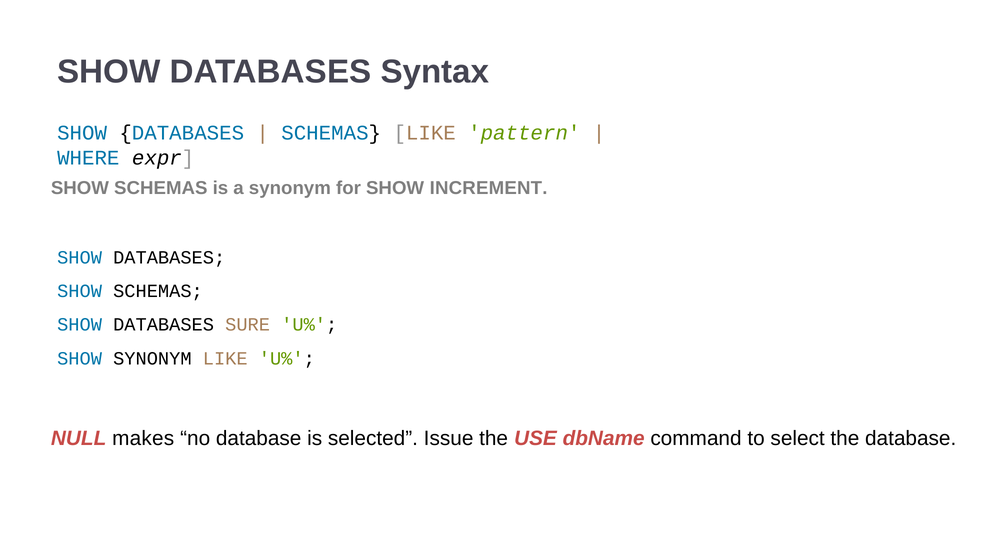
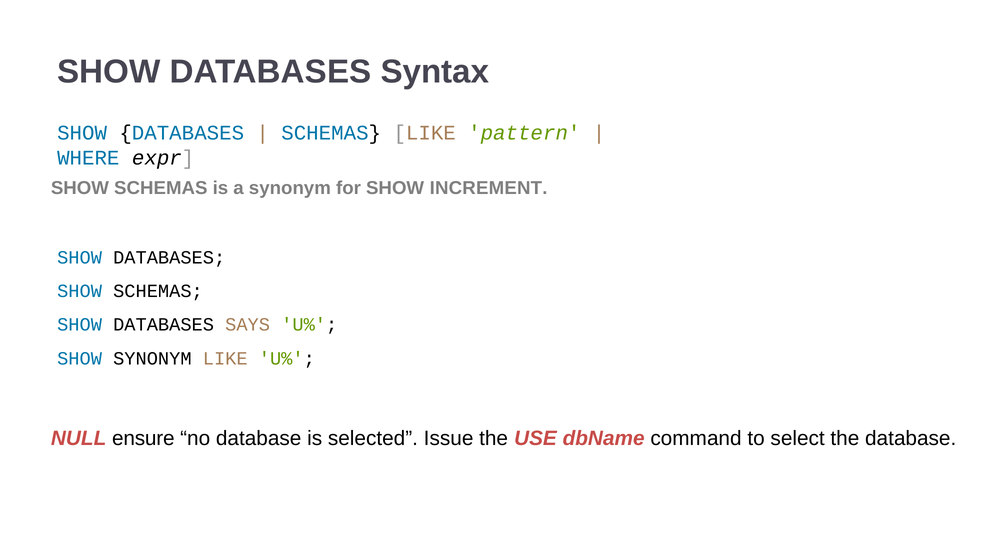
SURE: SURE -> SAYS
makes: makes -> ensure
